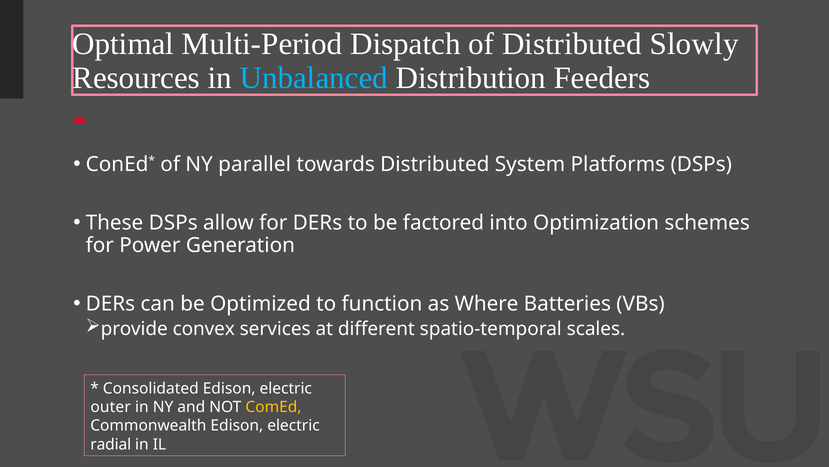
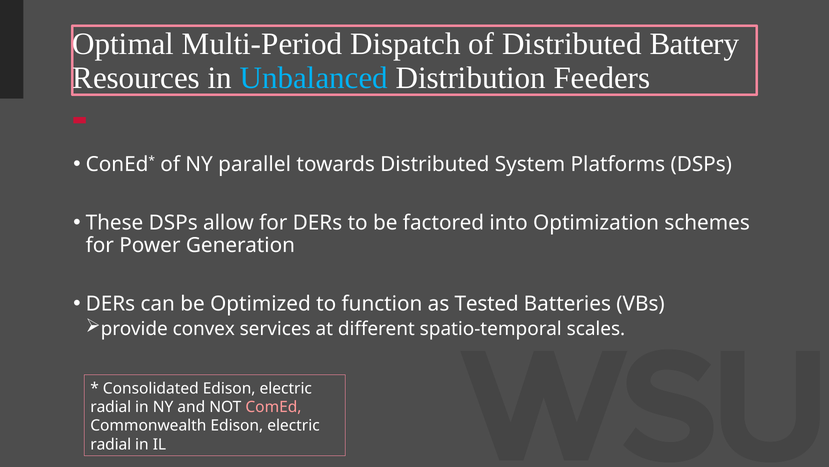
Slowly: Slowly -> Battery
Where: Where -> Tested
outer at (111, 406): outer -> radial
ComEd colour: yellow -> pink
